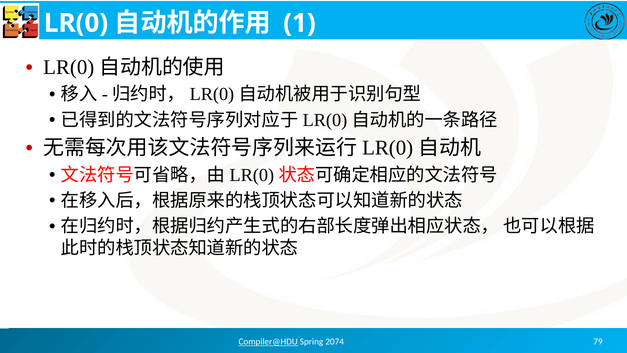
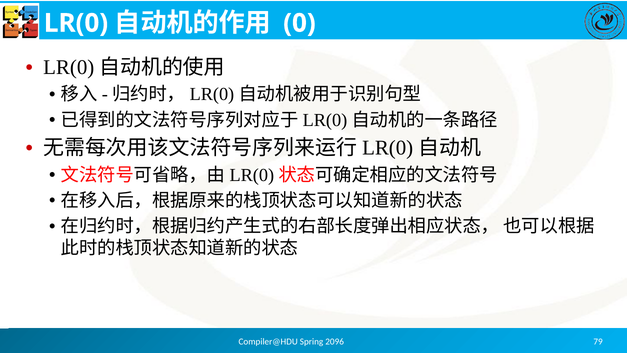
1: 1 -> 0
Compiler@HDU underline: present -> none
2074: 2074 -> 2096
